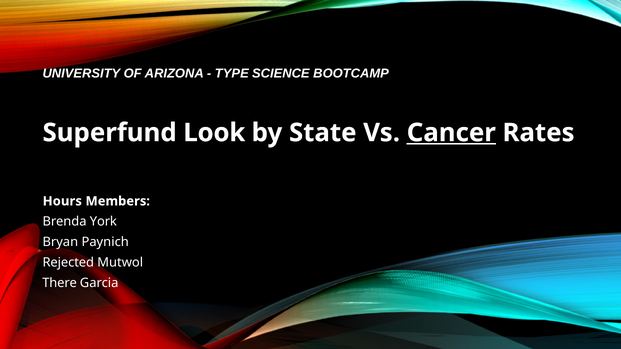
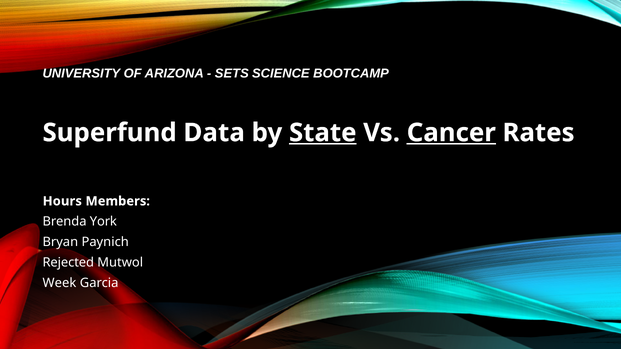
TYPE: TYPE -> SETS
Look: Look -> Data
State underline: none -> present
There: There -> Week
